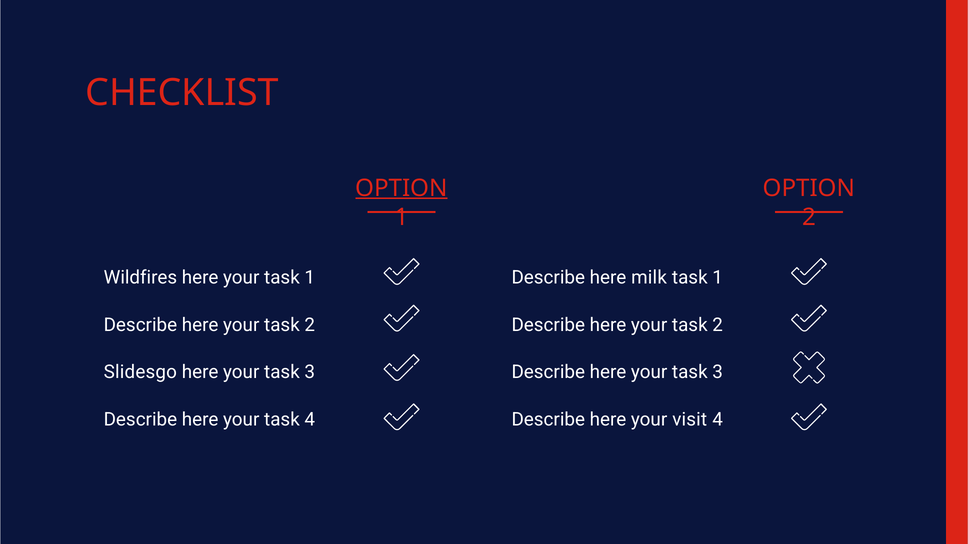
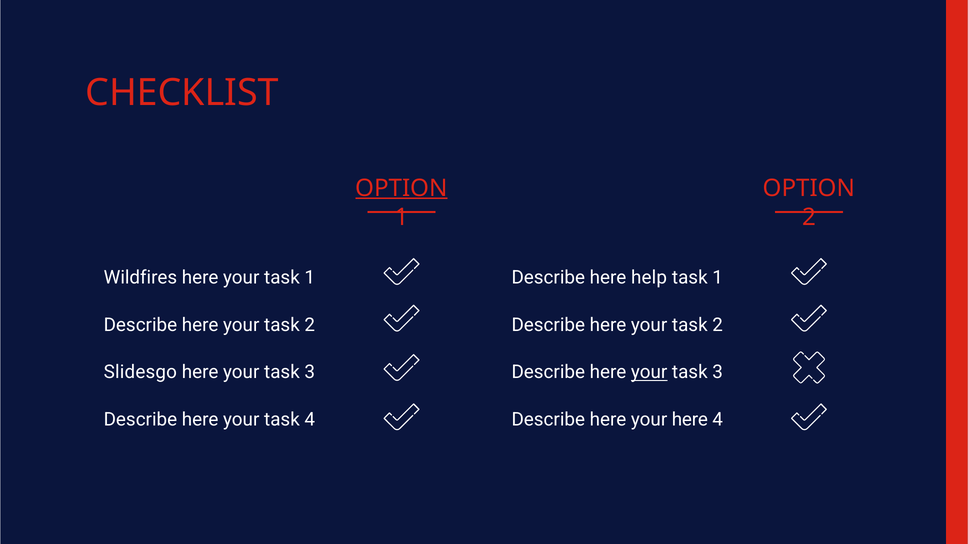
milk: milk -> help
your at (649, 373) underline: none -> present
your visit: visit -> here
